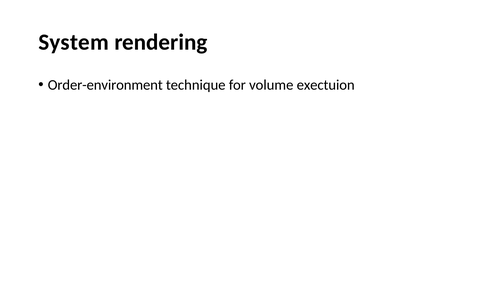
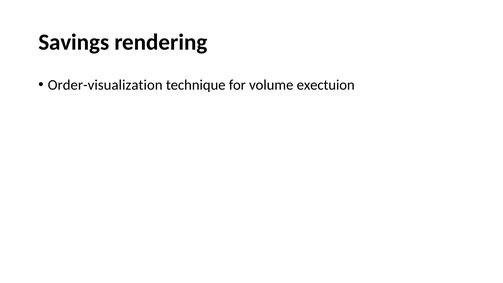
System: System -> Savings
Order-environment: Order-environment -> Order-visualization
